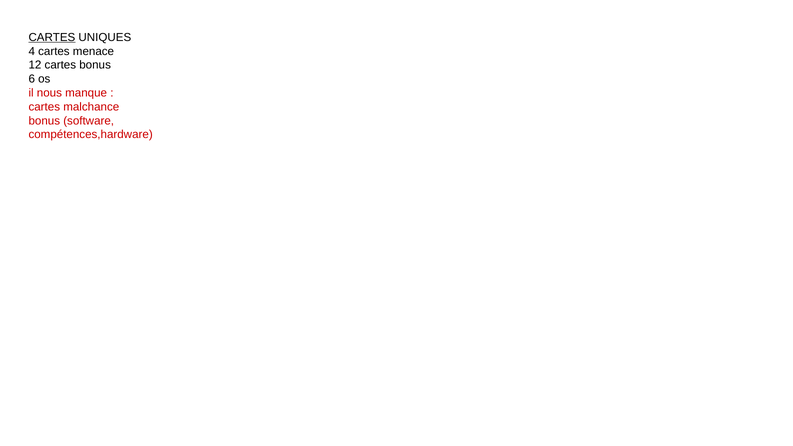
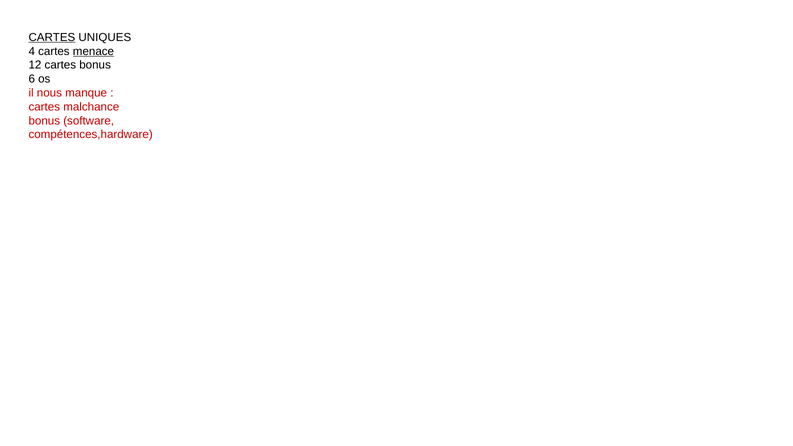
menace underline: none -> present
